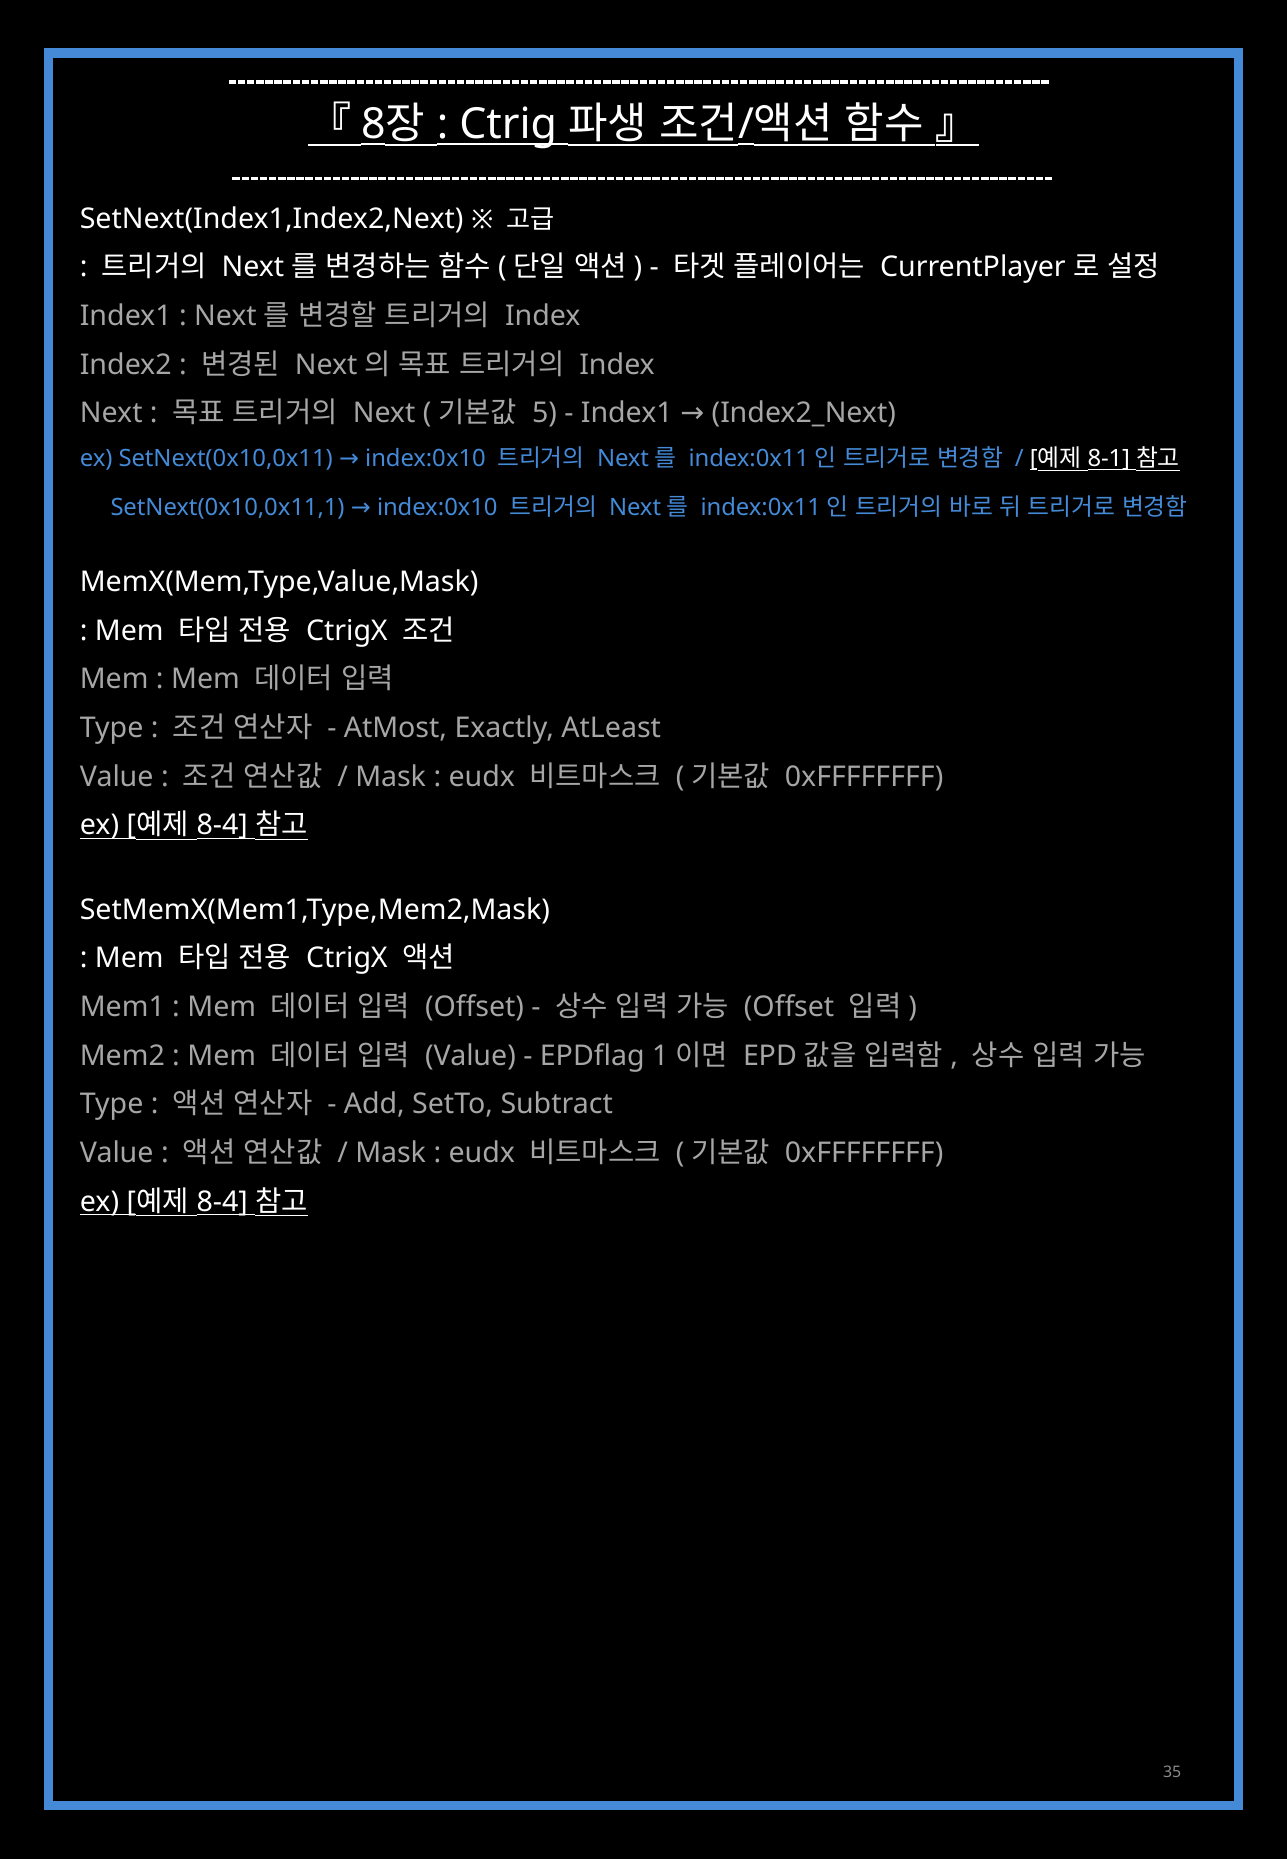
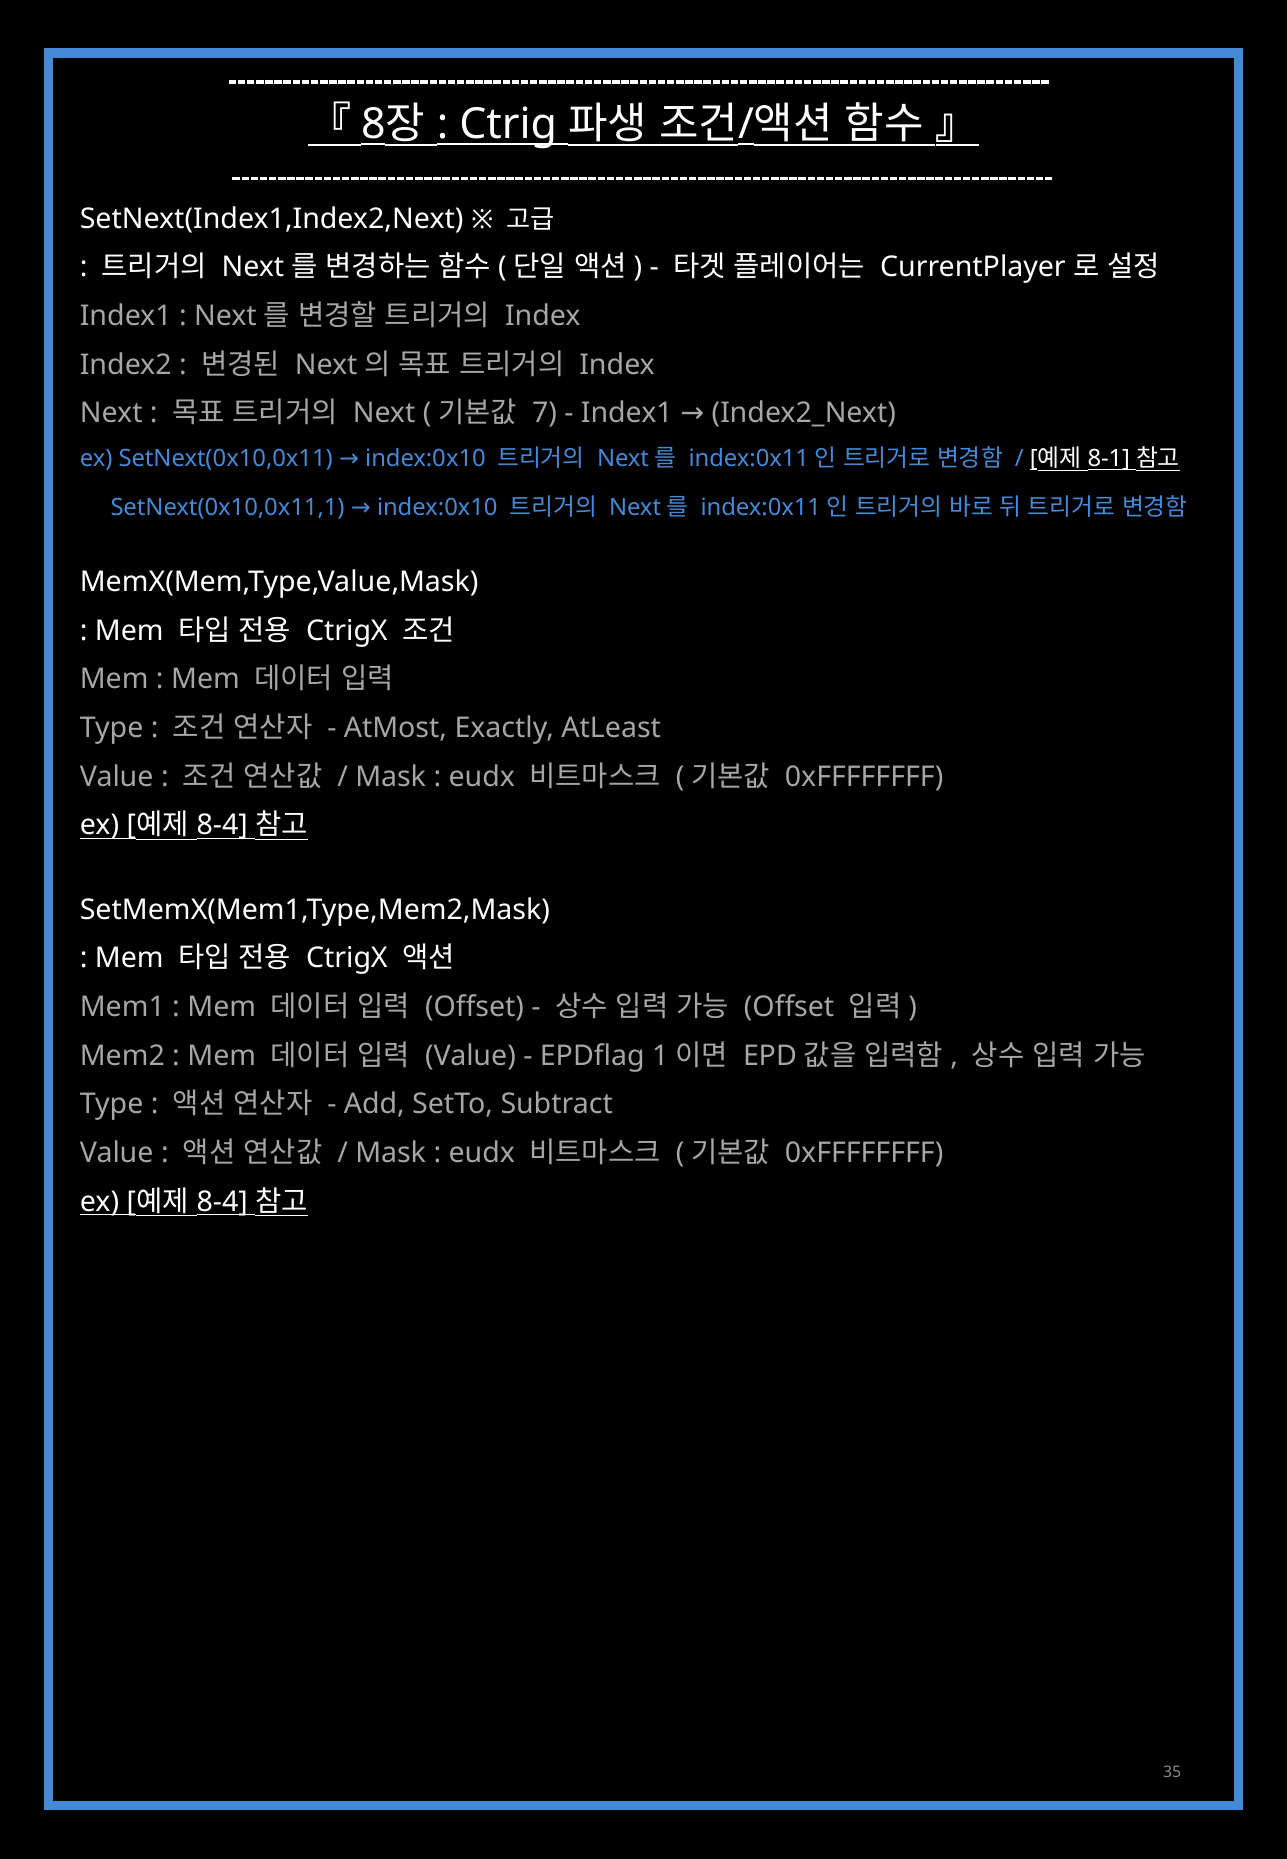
5: 5 -> 7
